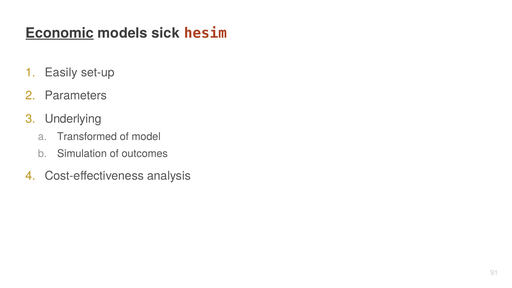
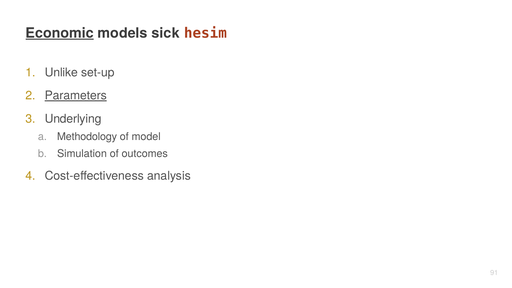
Easily: Easily -> Unlike
Parameters underline: none -> present
Transformed: Transformed -> Methodology
